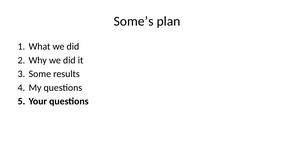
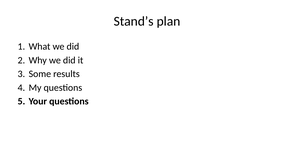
Some’s: Some’s -> Stand’s
